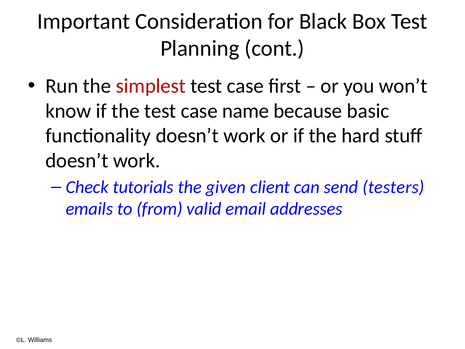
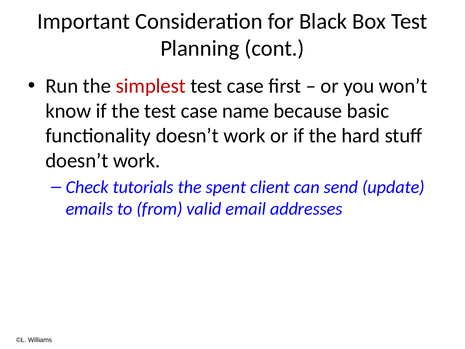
given: given -> spent
testers: testers -> update
